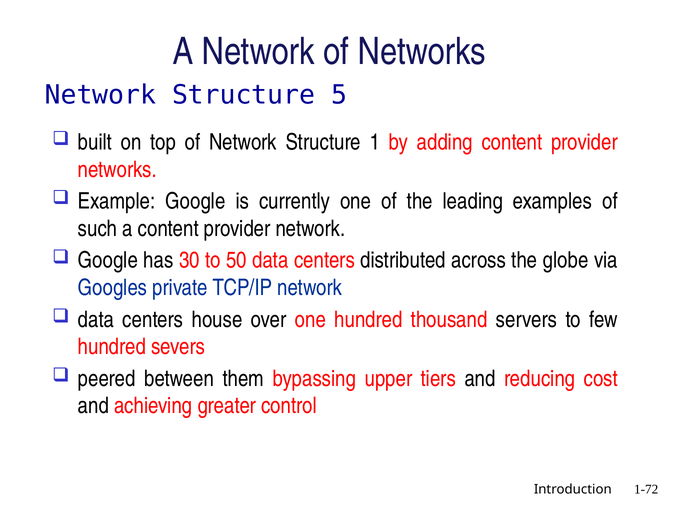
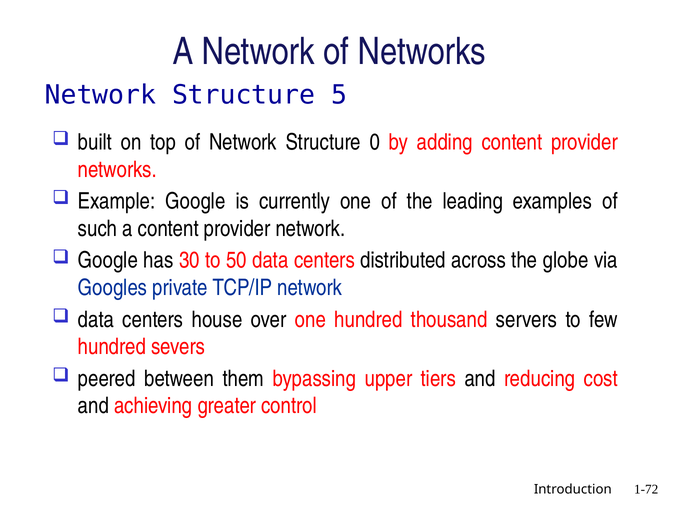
1: 1 -> 0
